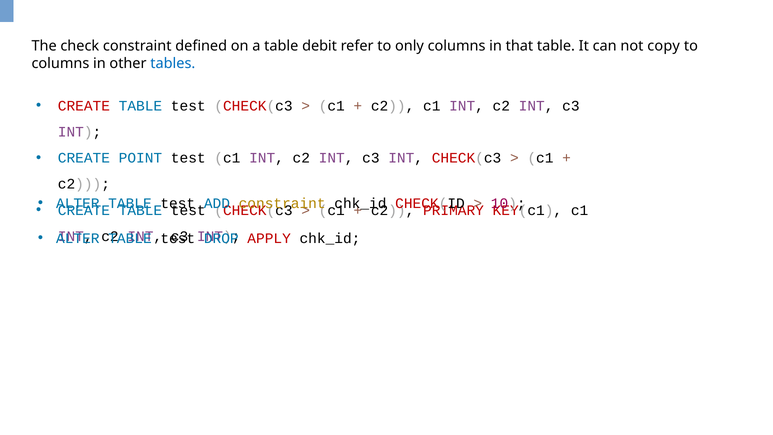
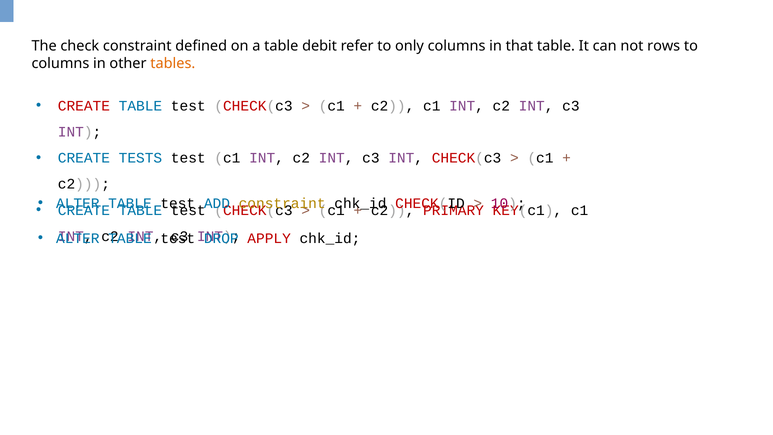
copy: copy -> rows
tables colour: blue -> orange
POINT: POINT -> TESTS
